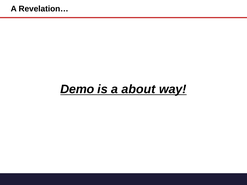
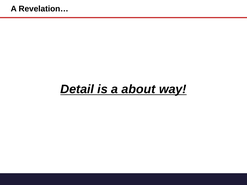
Demo: Demo -> Detail
